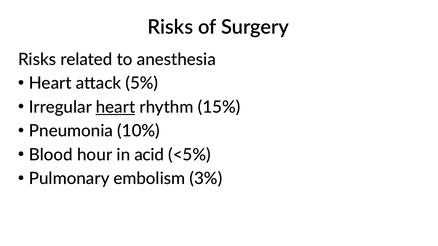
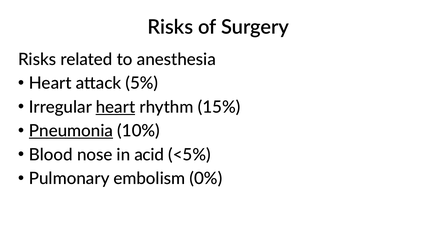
Pneumonia underline: none -> present
hour: hour -> nose
3%: 3% -> 0%
